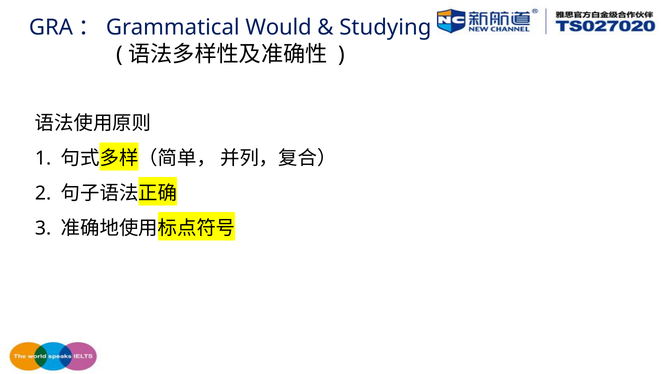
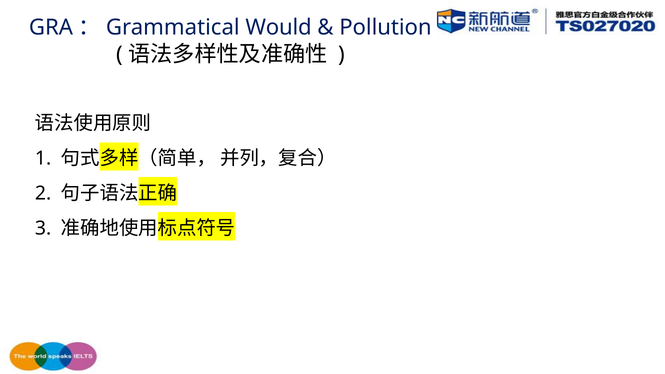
Studying: Studying -> Pollution
